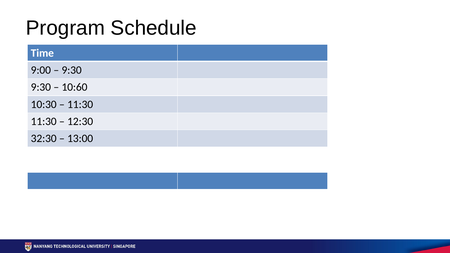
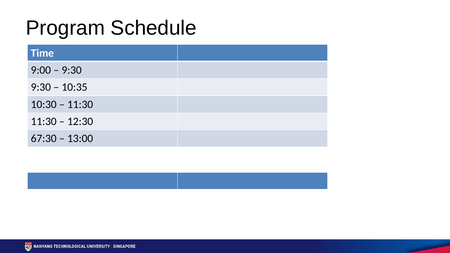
10:60: 10:60 -> 10:35
32:30: 32:30 -> 67:30
